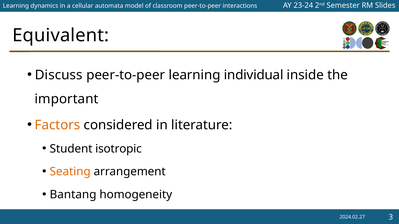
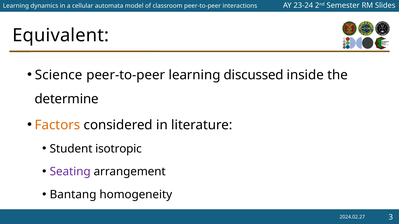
Discuss: Discuss -> Science
individual: individual -> discussed
important: important -> determine
Seating colour: orange -> purple
